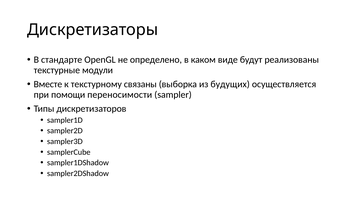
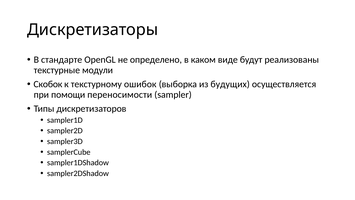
Вместе: Вместе -> Скобок
связаны: связаны -> ошибок
